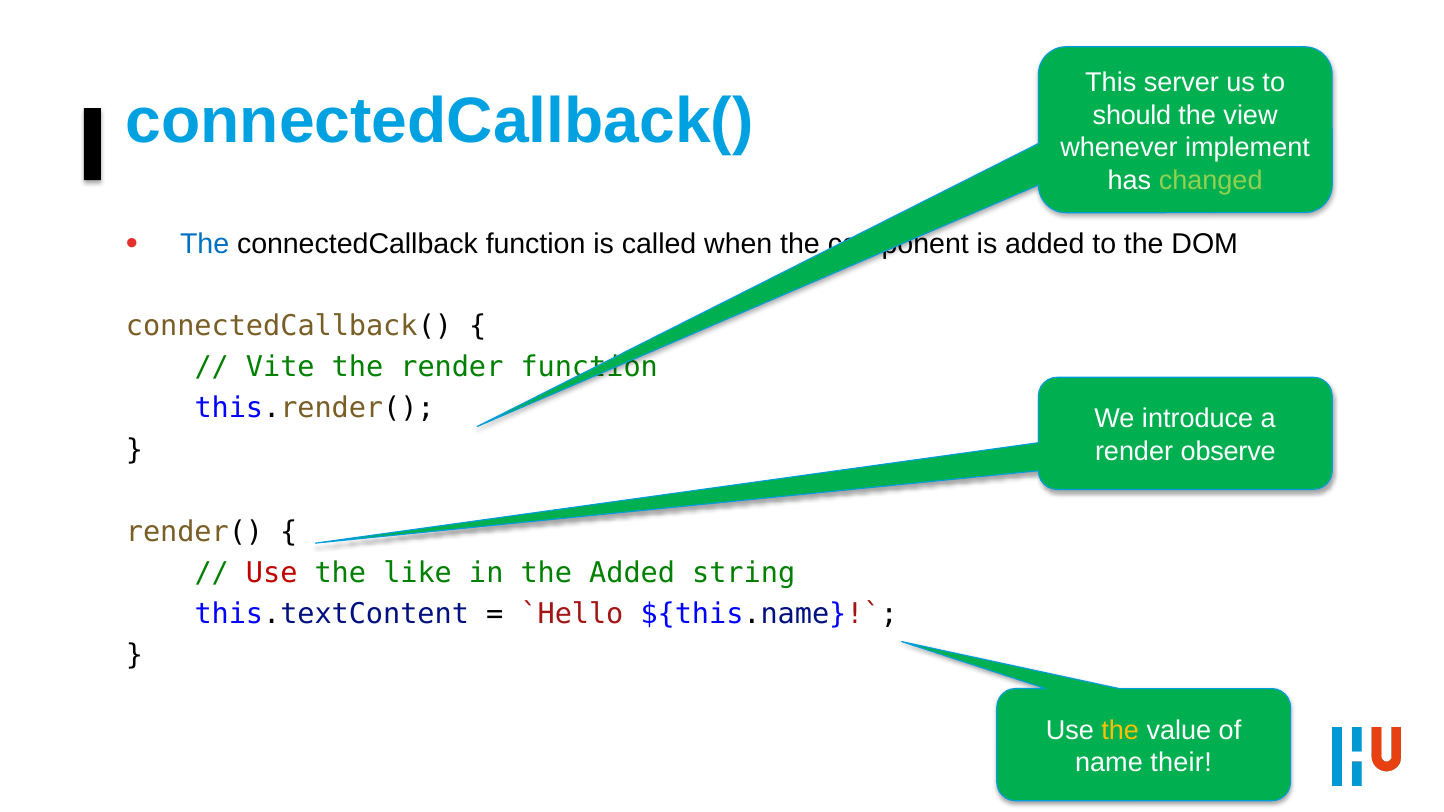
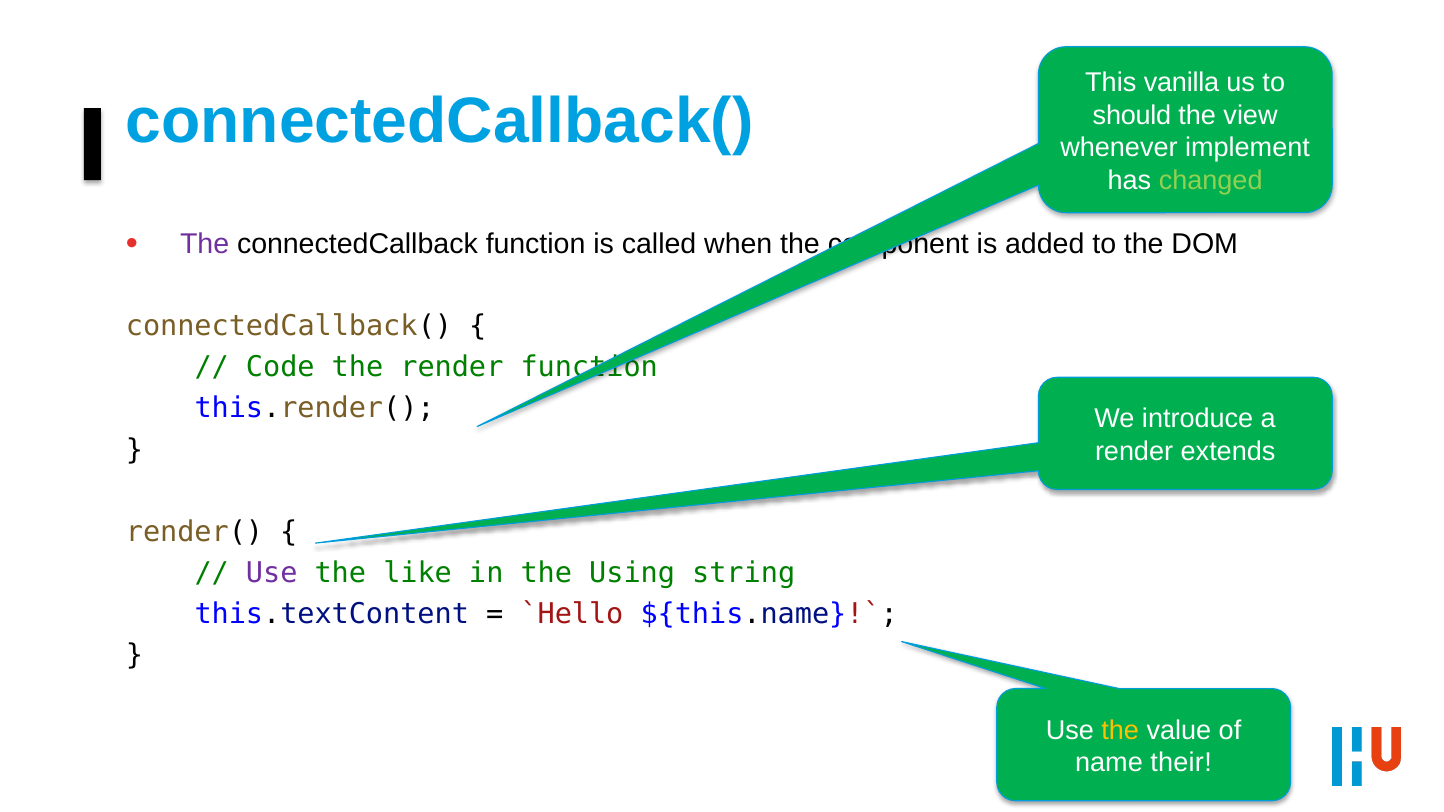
server: server -> vanilla
The at (205, 244) colour: blue -> purple
Vite: Vite -> Code
observe: observe -> extends
Use at (272, 573) colour: red -> purple
the Added: Added -> Using
